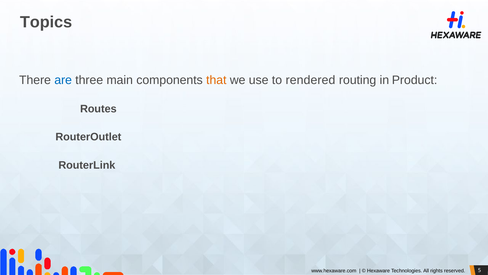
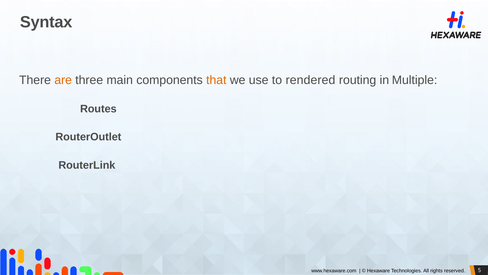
Topics: Topics -> Syntax
are colour: blue -> orange
Product: Product -> Multiple
